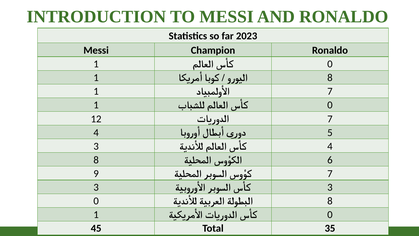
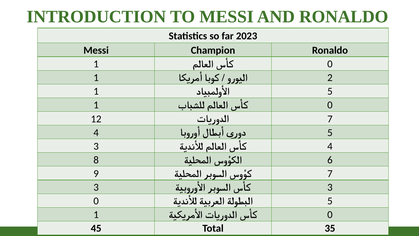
8 at (330, 78): 8 -> 2
7 at (330, 91): 7 -> 5
8 at (330, 201): 8 -> 5
